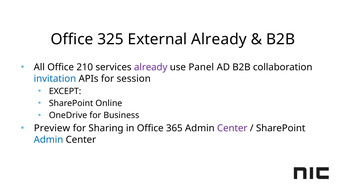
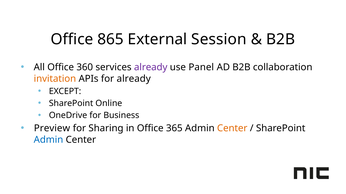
325: 325 -> 865
External Already: Already -> Session
210: 210 -> 360
invitation colour: blue -> orange
for session: session -> already
Center at (232, 129) colour: purple -> orange
